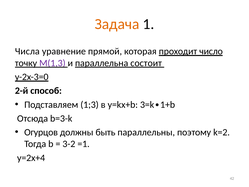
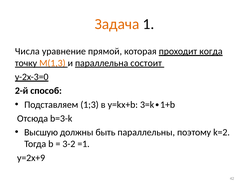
число: число -> когда
M(1,3 colour: purple -> orange
Огурцов: Огурцов -> Высшую
y=2x+4: y=2x+4 -> y=2x+9
